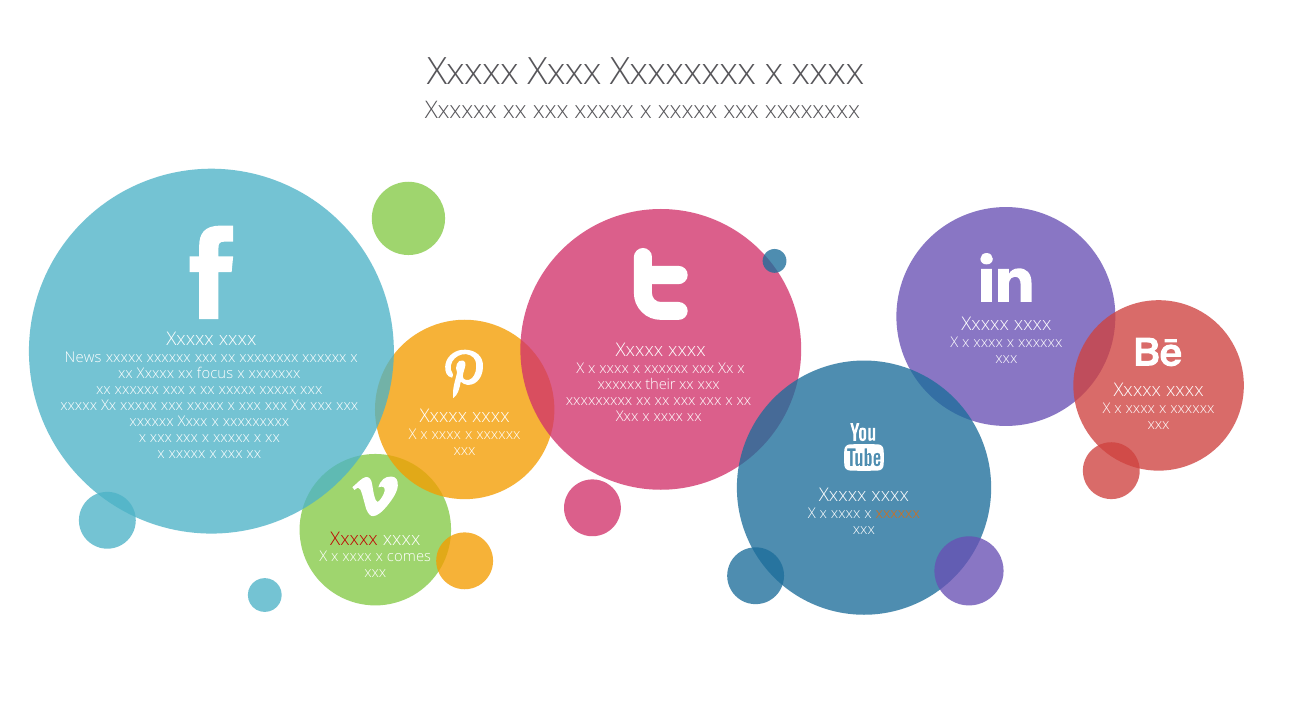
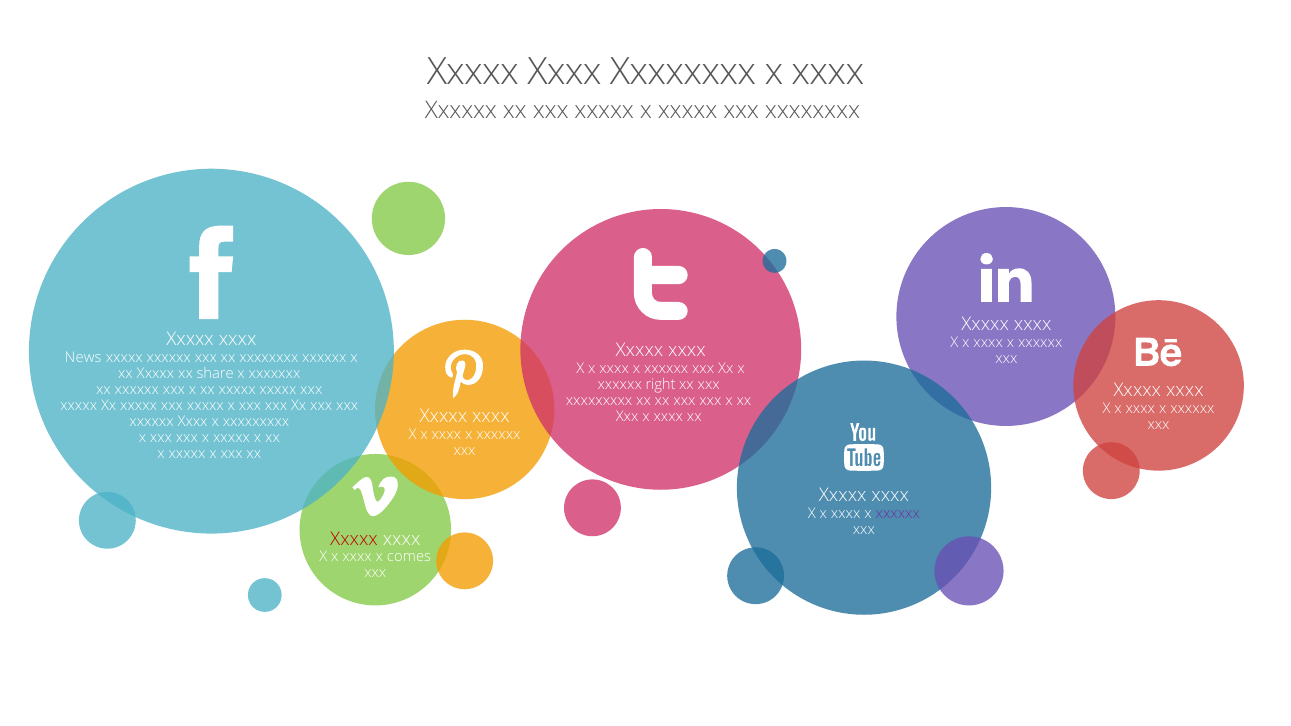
focus: focus -> share
their: their -> right
xxxxxx at (898, 514) colour: orange -> purple
